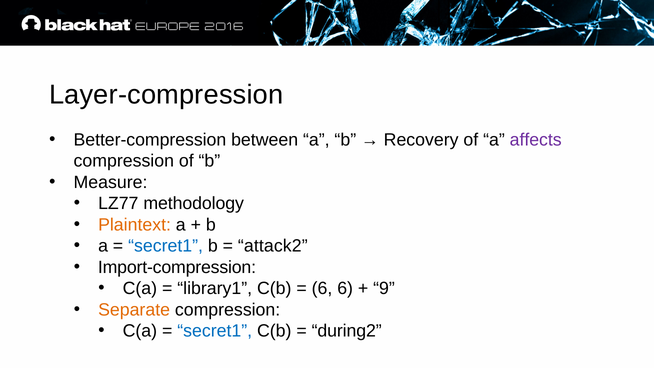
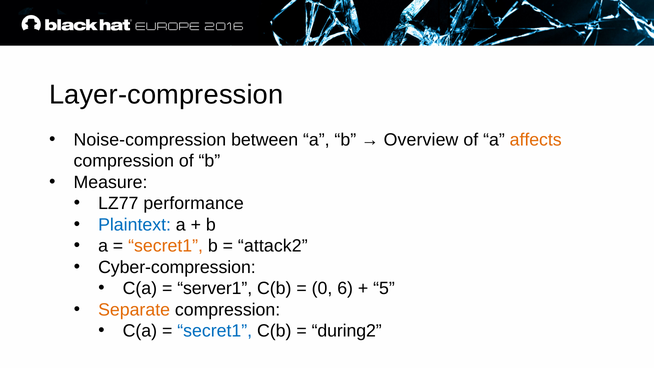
Better-compression: Better-compression -> Noise-compression
Recovery: Recovery -> Overview
affects colour: purple -> orange
methodology: methodology -> performance
Plaintext colour: orange -> blue
secret1 at (166, 246) colour: blue -> orange
Import-compression: Import-compression -> Cyber-compression
library1: library1 -> server1
6 at (322, 289): 6 -> 0
9: 9 -> 5
